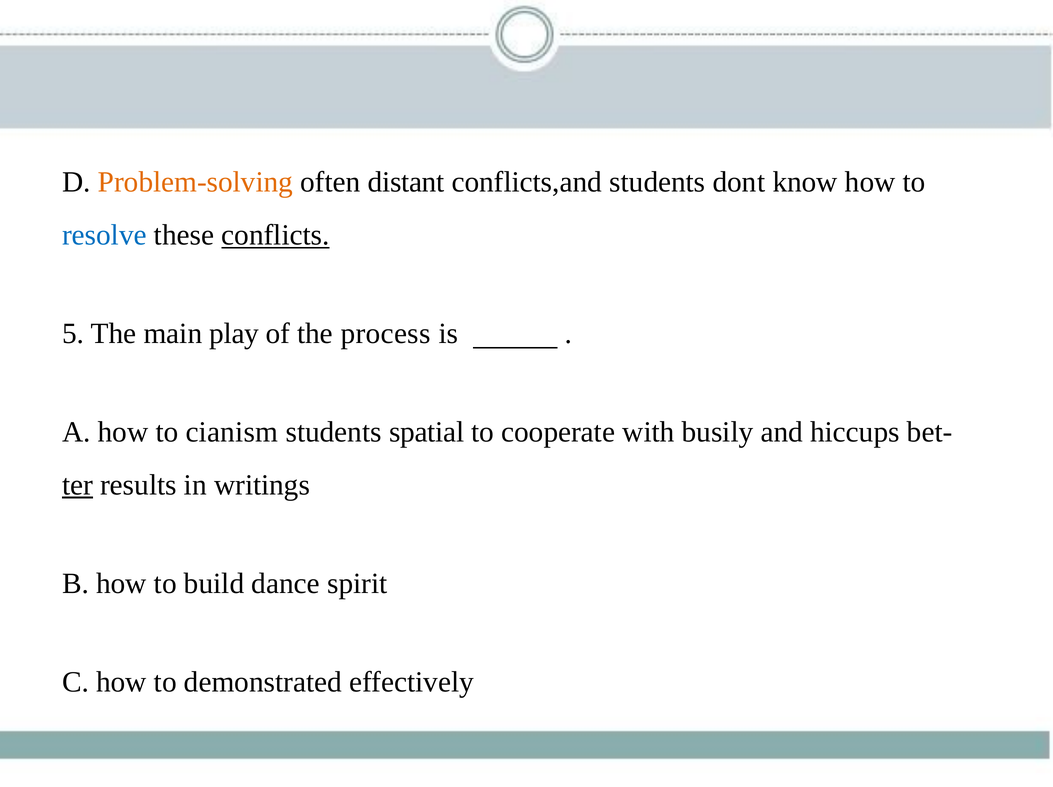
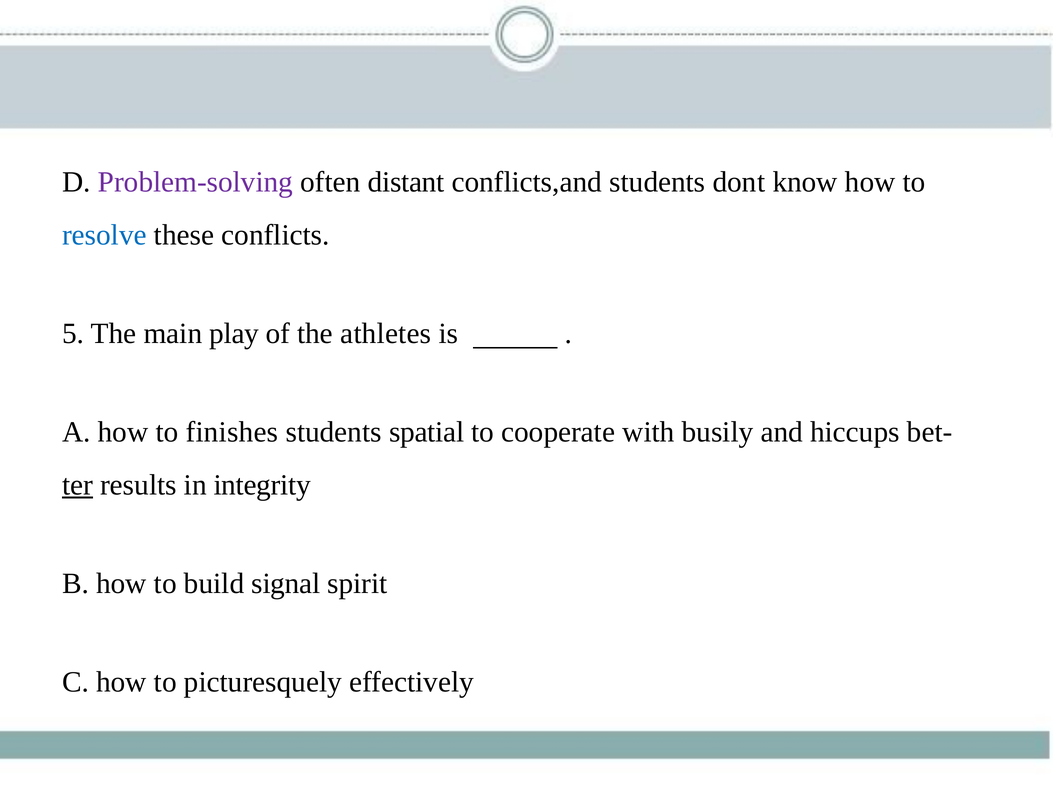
Problem-solving colour: orange -> purple
conflicts underline: present -> none
process: process -> athletes
cianism: cianism -> finishes
writings: writings -> integrity
dance: dance -> signal
demonstrated: demonstrated -> picturesquely
